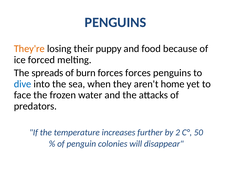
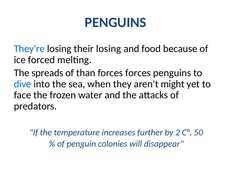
They're colour: orange -> blue
their puppy: puppy -> losing
burn: burn -> than
home: home -> might
